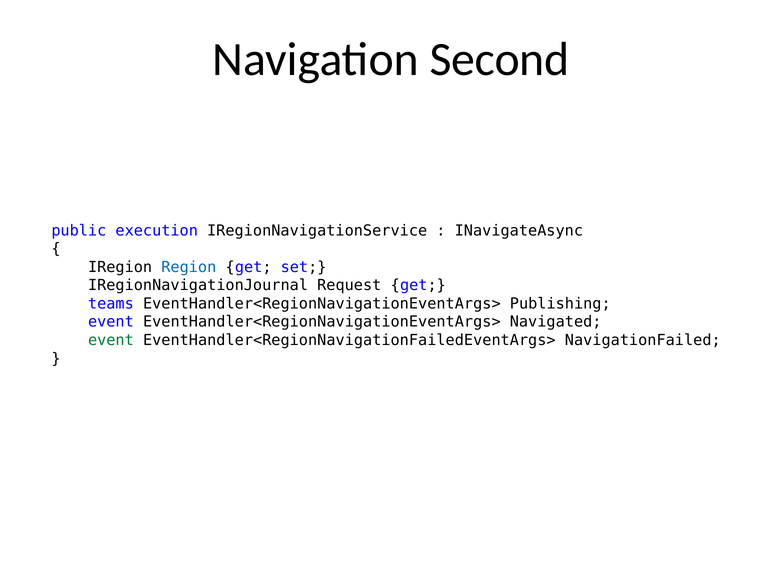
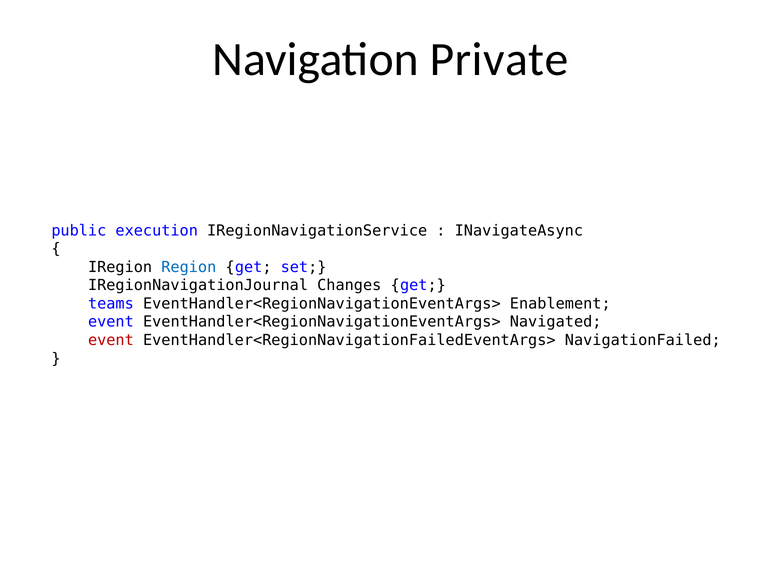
Second: Second -> Private
Request: Request -> Changes
Publishing: Publishing -> Enablement
event at (111, 340) colour: green -> red
